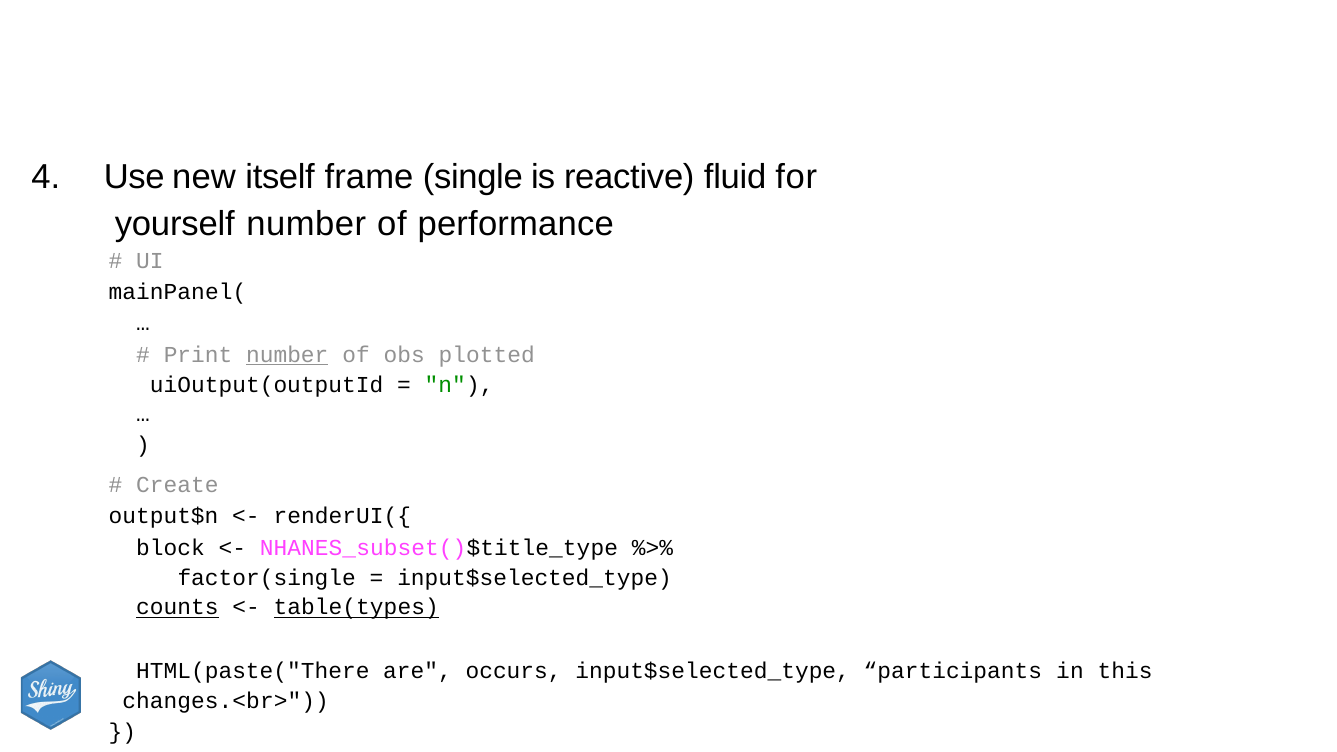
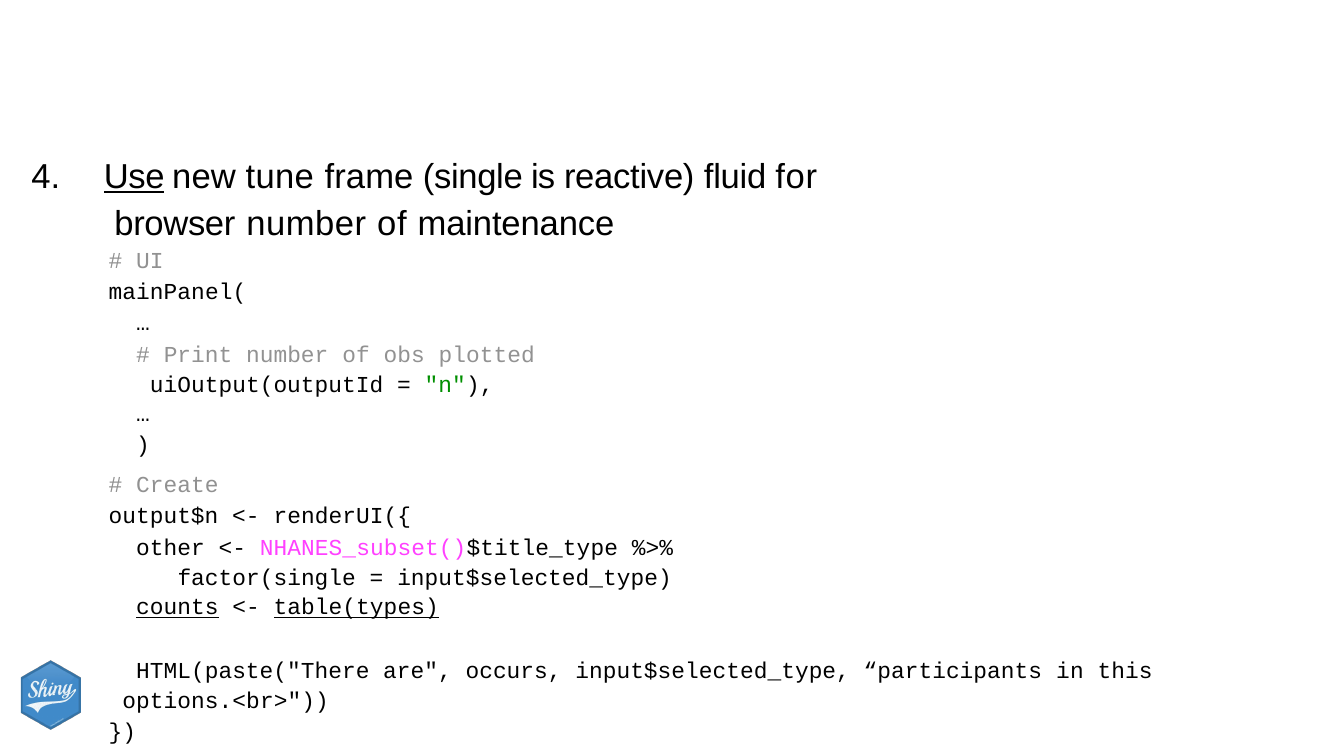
Use underline: none -> present
itself: itself -> tune
yourself: yourself -> browser
performance: performance -> maintenance
number at (287, 355) underline: present -> none
block: block -> other
changes.<br>: changes.<br> -> options.<br>
